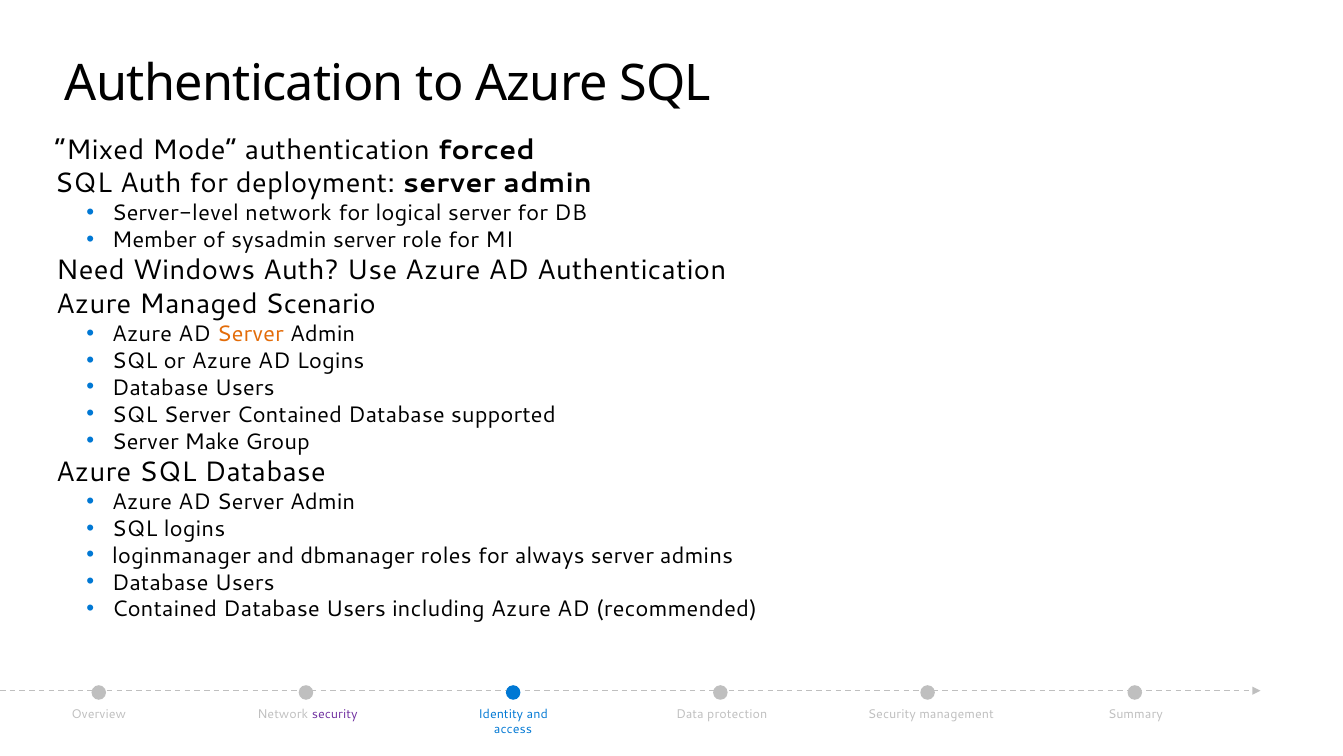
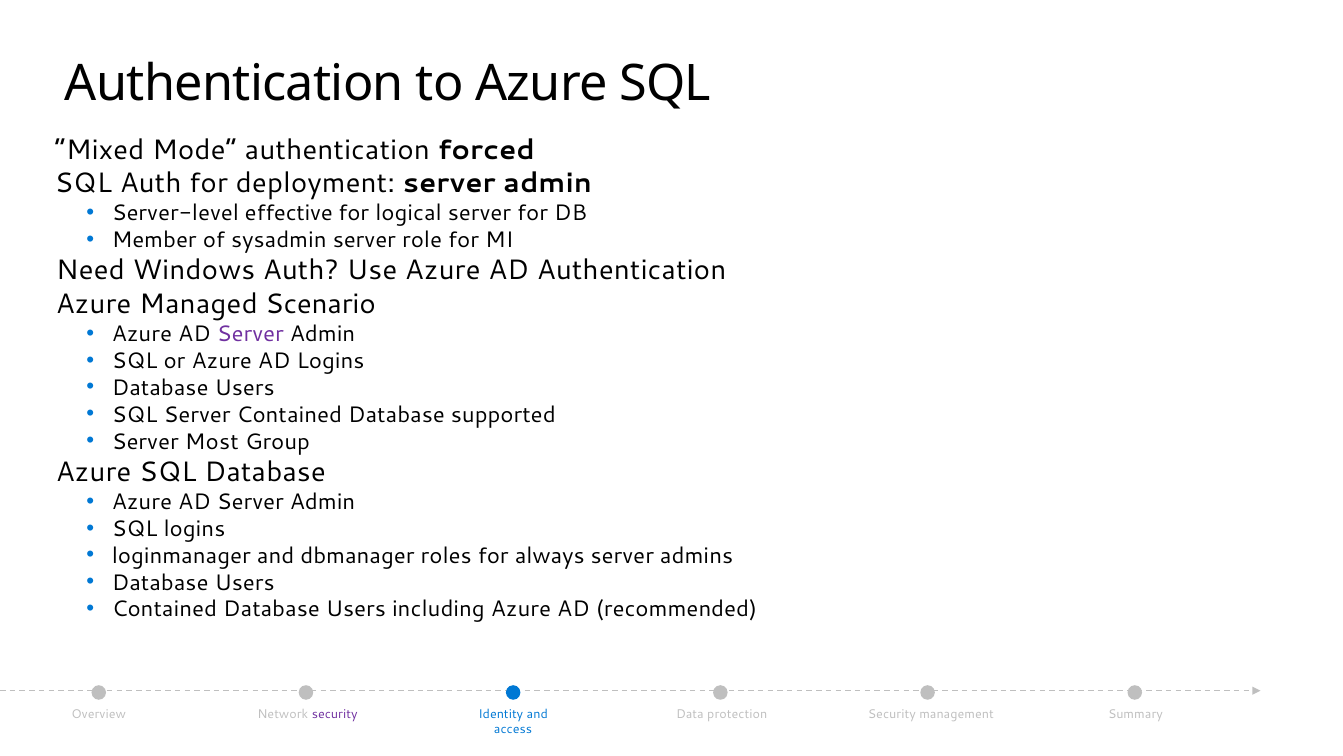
Server-level network: network -> effective
Server at (250, 334) colour: orange -> purple
Make: Make -> Most
